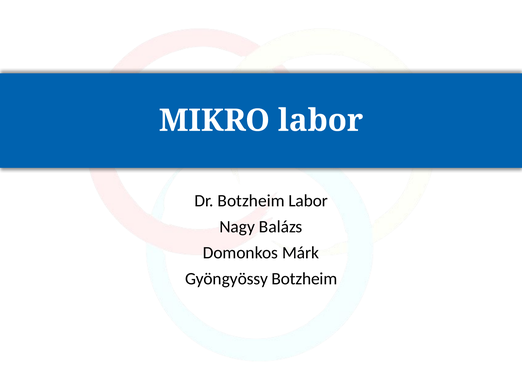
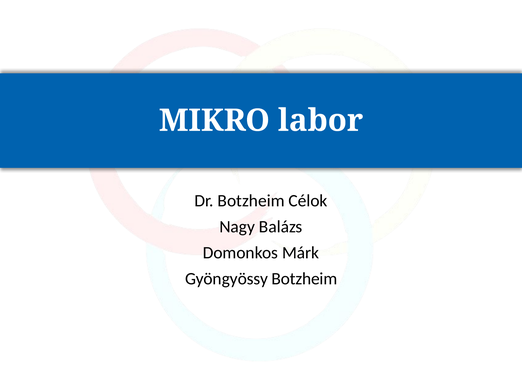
Botzheim Labor: Labor -> Célok
